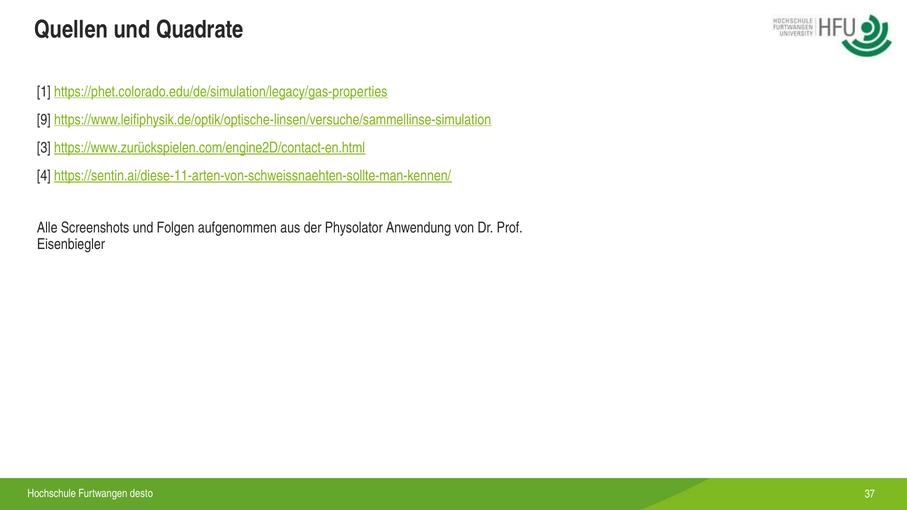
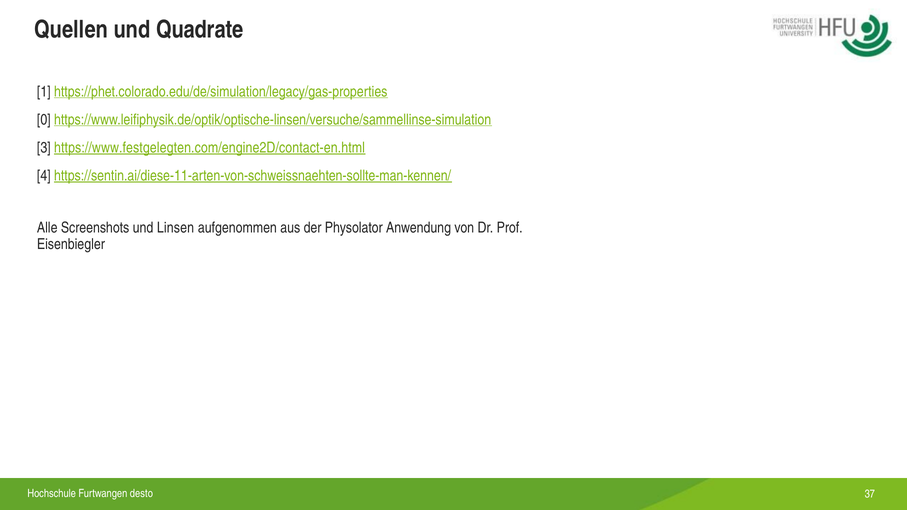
9: 9 -> 0
https://www.zurückspielen.com/engine2D/contact-en.html: https://www.zurückspielen.com/engine2D/contact-en.html -> https://www.festgelegten.com/engine2D/contact-en.html
Folgen: Folgen -> Linsen
